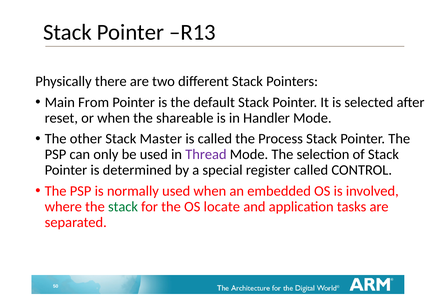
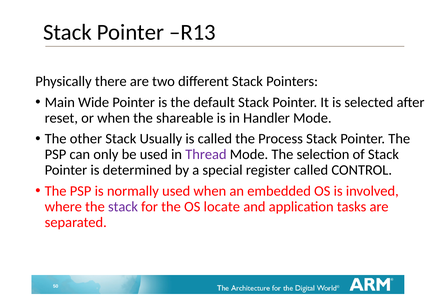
From: From -> Wide
Master: Master -> Usually
stack at (123, 207) colour: green -> purple
